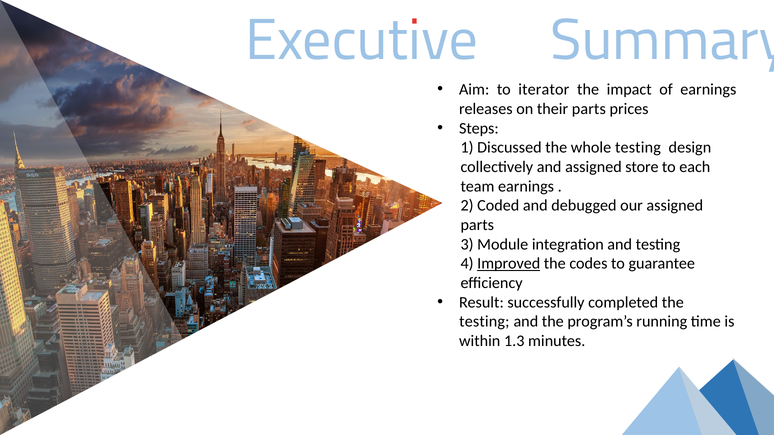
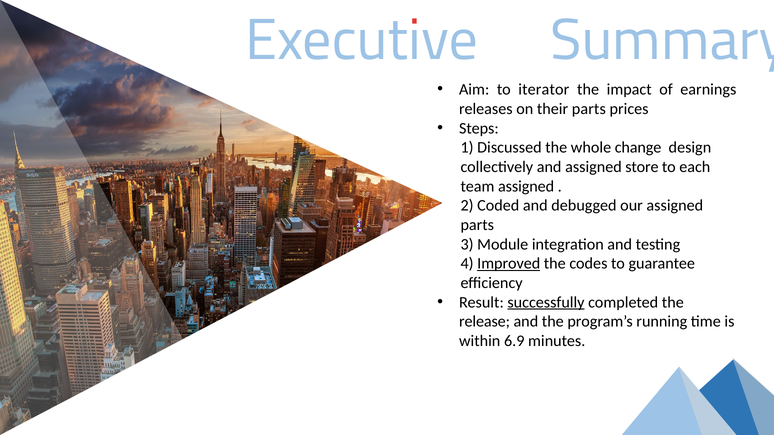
whole testing: testing -> change
team earnings: earnings -> assigned
successfully underline: none -> present
testing at (484, 322): testing -> release
1.3: 1.3 -> 6.9
